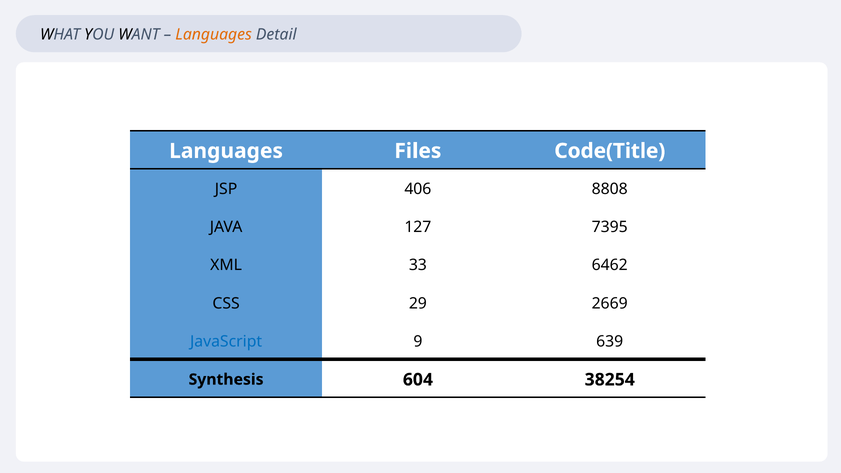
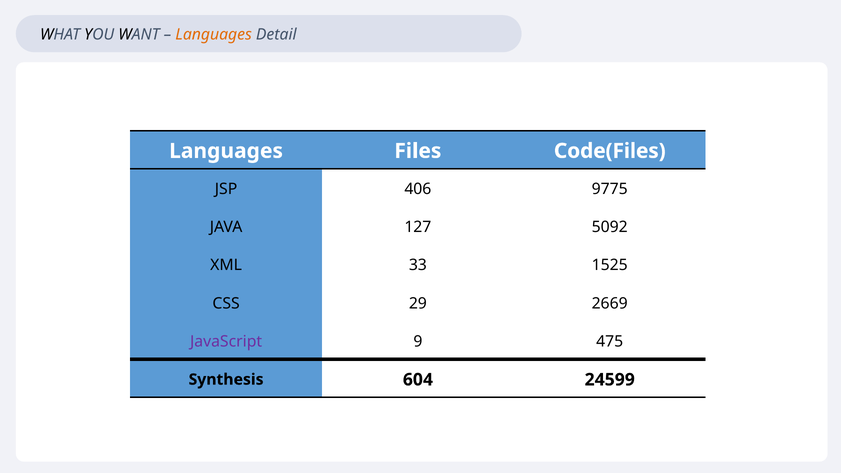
Code(Title: Code(Title -> Code(Files
8808: 8808 -> 9775
7395: 7395 -> 5092
6462: 6462 -> 1525
JavaScript colour: blue -> purple
639: 639 -> 475
38254: 38254 -> 24599
